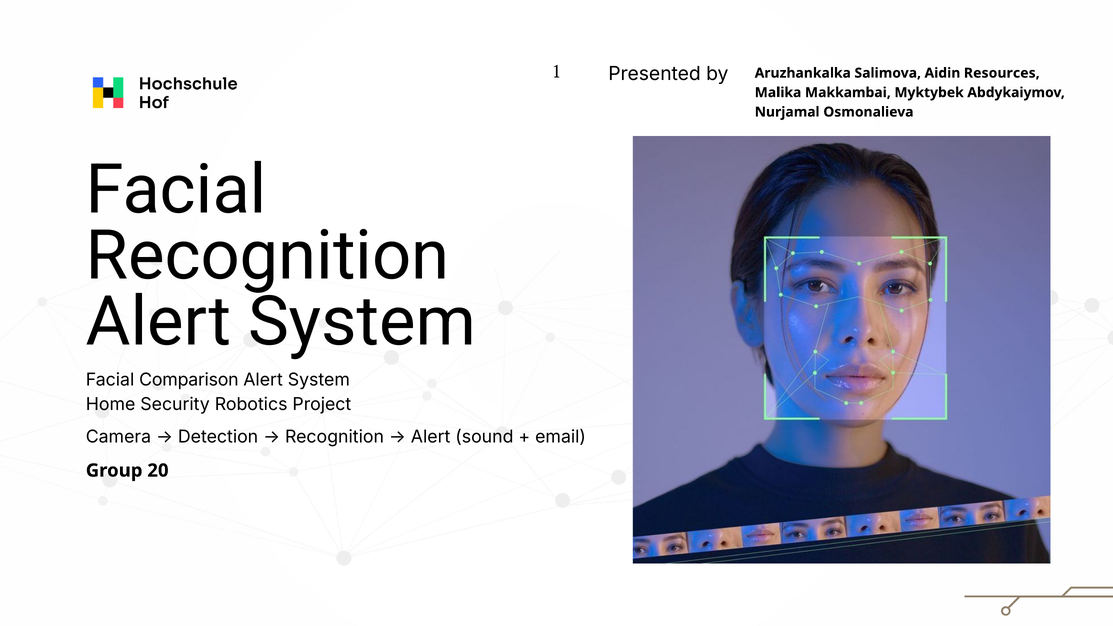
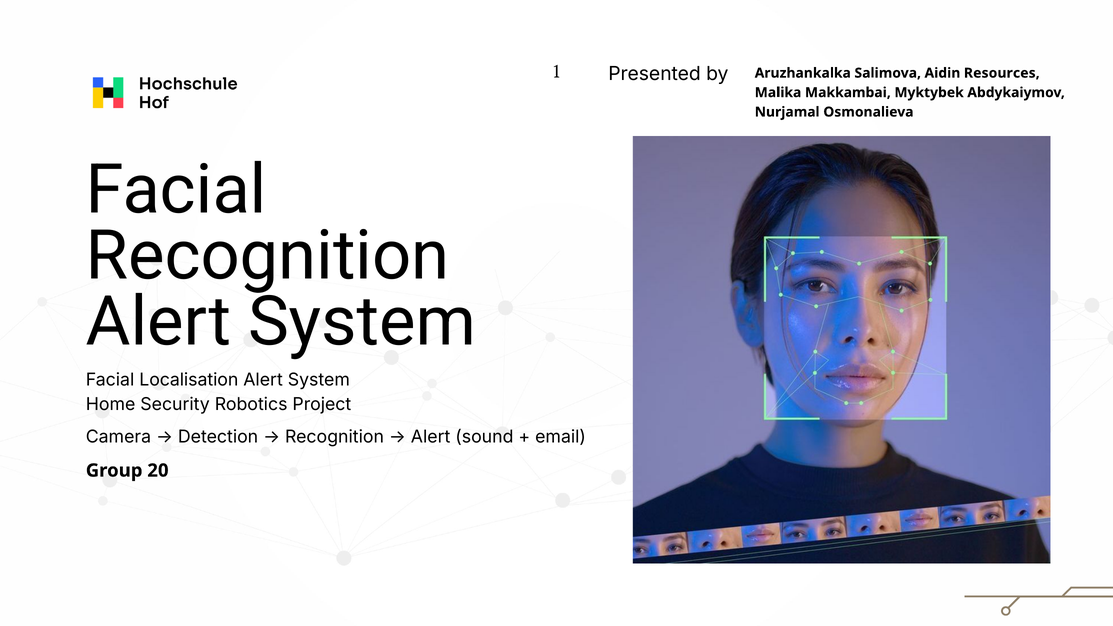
Comparison: Comparison -> Localisation
